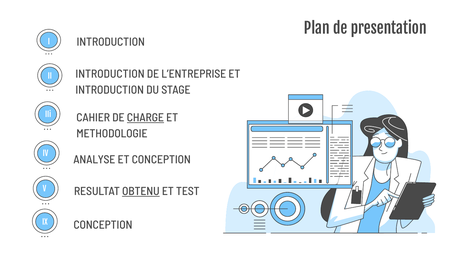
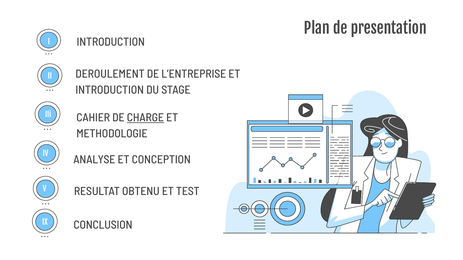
INTRODUCTION at (110, 74): INTRODUCTION -> DEROULEMENT
OBTENU underline: present -> none
CONCEPTION at (103, 226): CONCEPTION -> CONCLUSION
